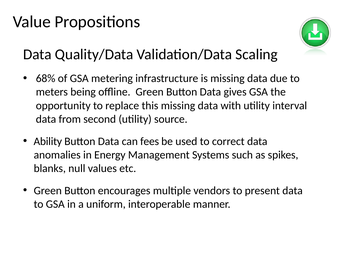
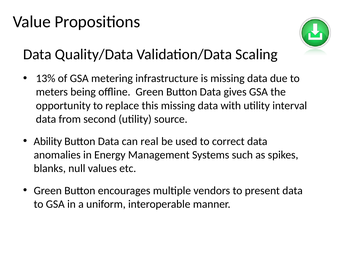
68%: 68% -> 13%
fees: fees -> real
